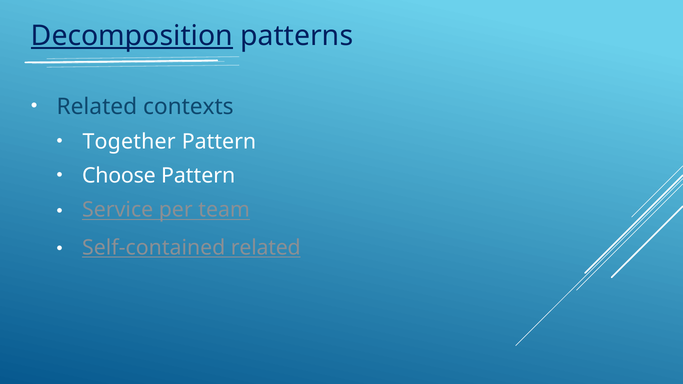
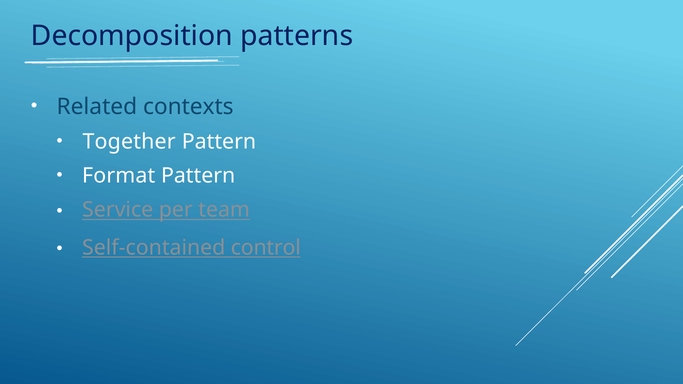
Decomposition underline: present -> none
Choose: Choose -> Format
Self-contained related: related -> control
